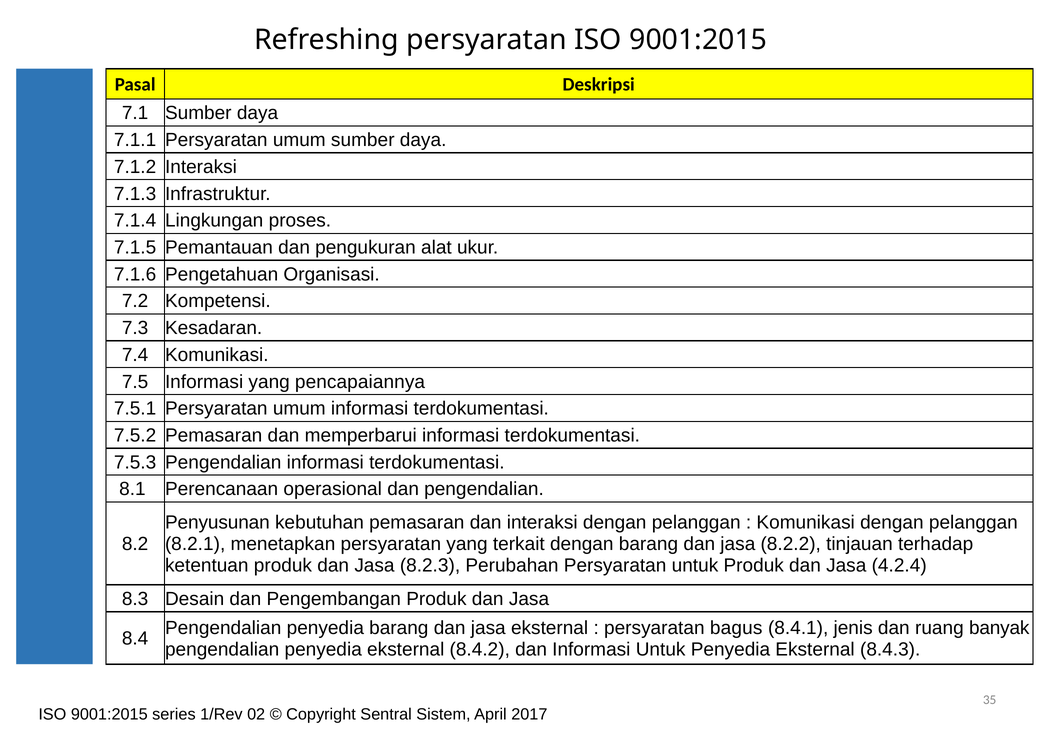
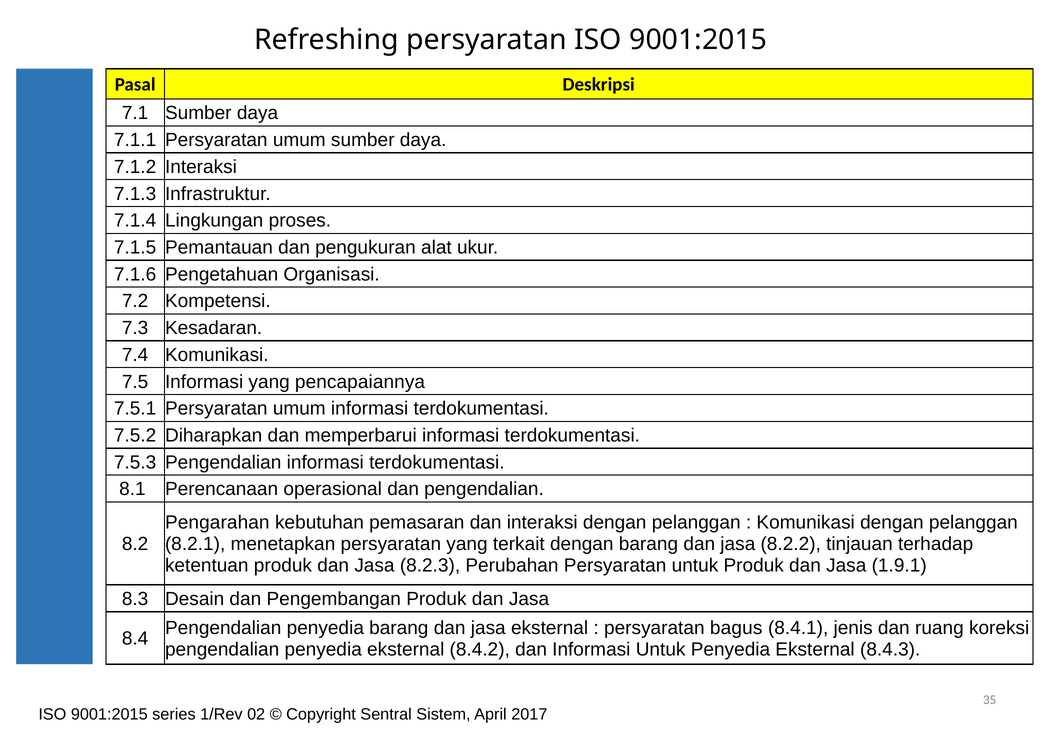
7.5.2 Pemasaran: Pemasaran -> Diharapkan
Penyusunan: Penyusunan -> Pengarahan
4.2.4: 4.2.4 -> 1.9.1
banyak: banyak -> koreksi
